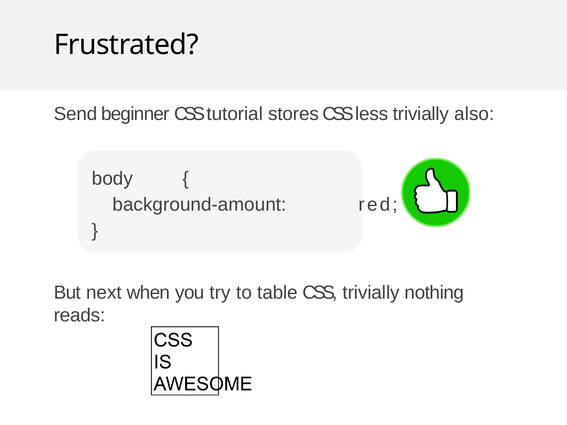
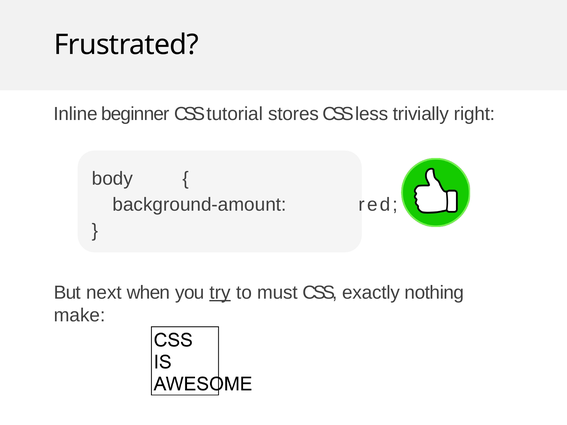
Send: Send -> Inline
also: also -> right
try underline: none -> present
table: table -> must
CSS trivially: trivially -> exactly
reads: reads -> make
